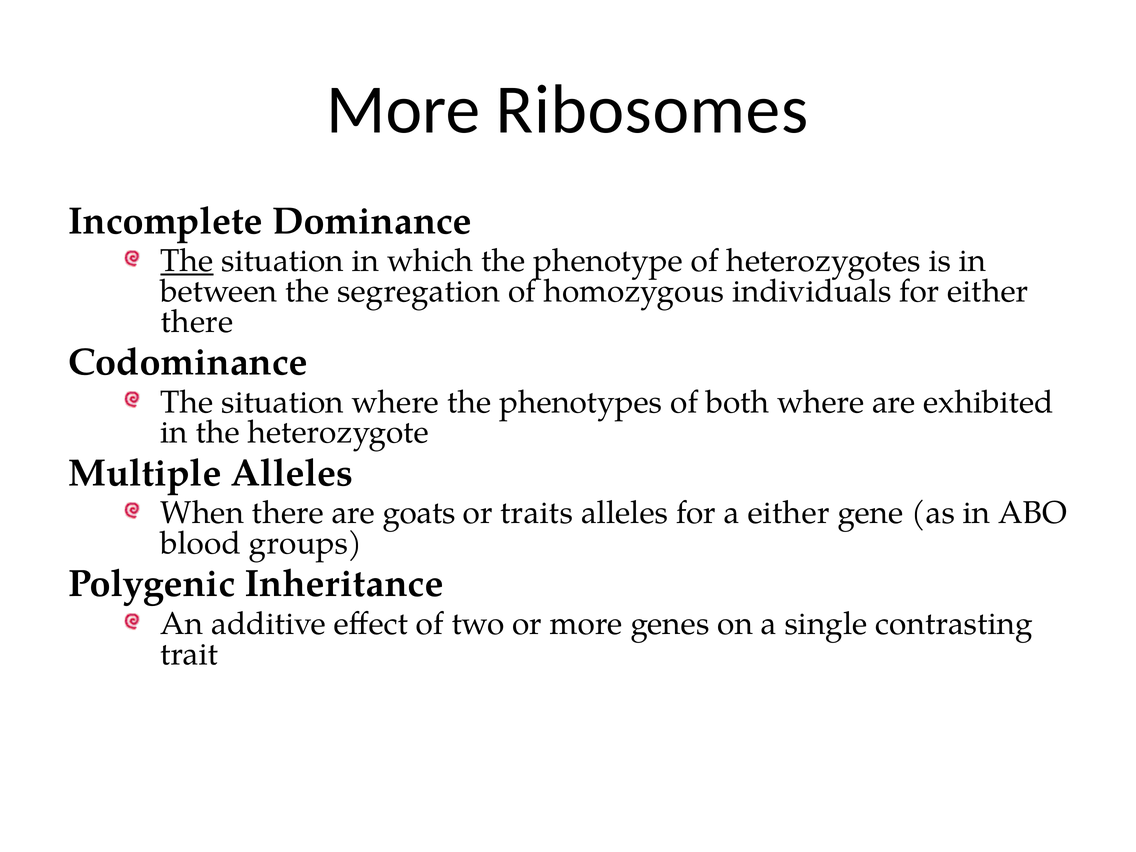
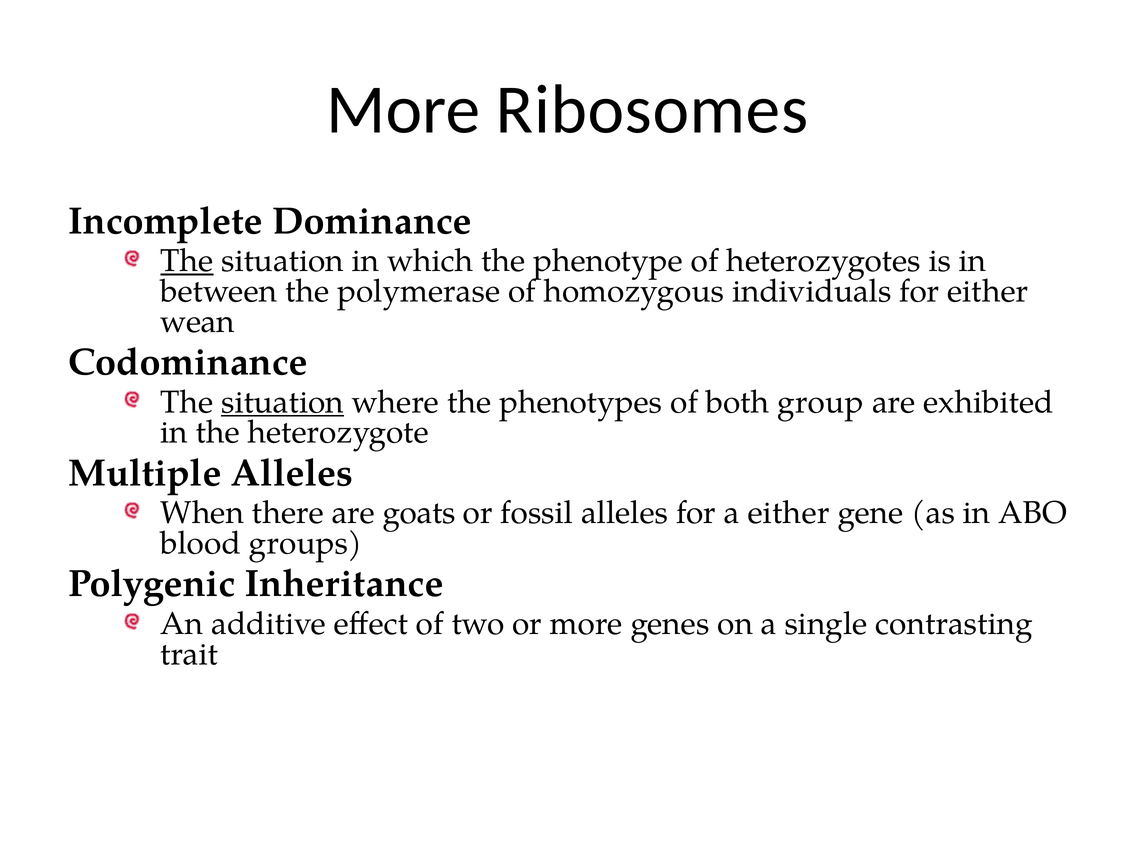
segregation: segregation -> polymerase
there at (197, 322): there -> wean
situation at (282, 402) underline: none -> present
both where: where -> group
traits: traits -> fossil
